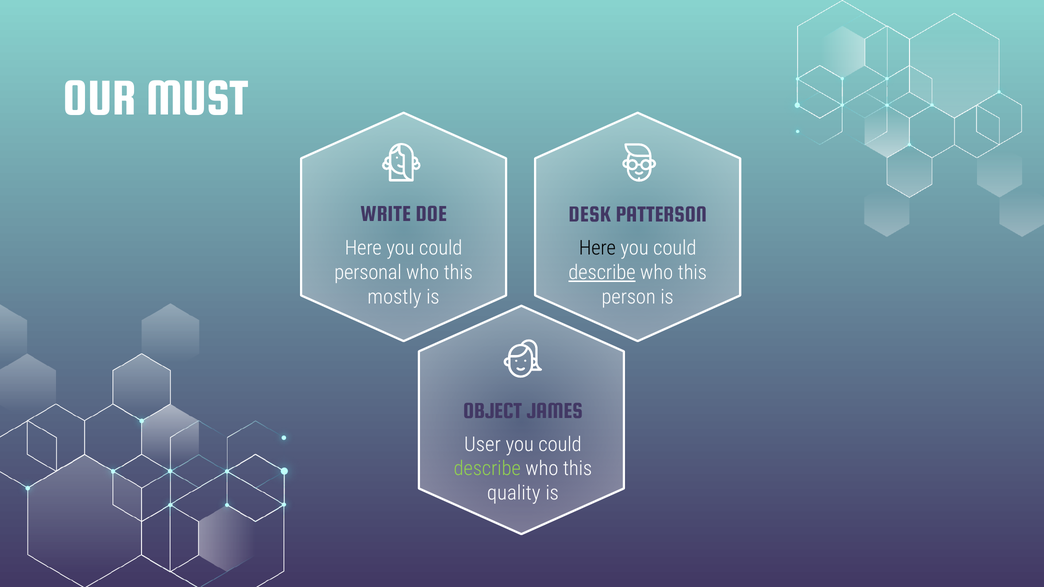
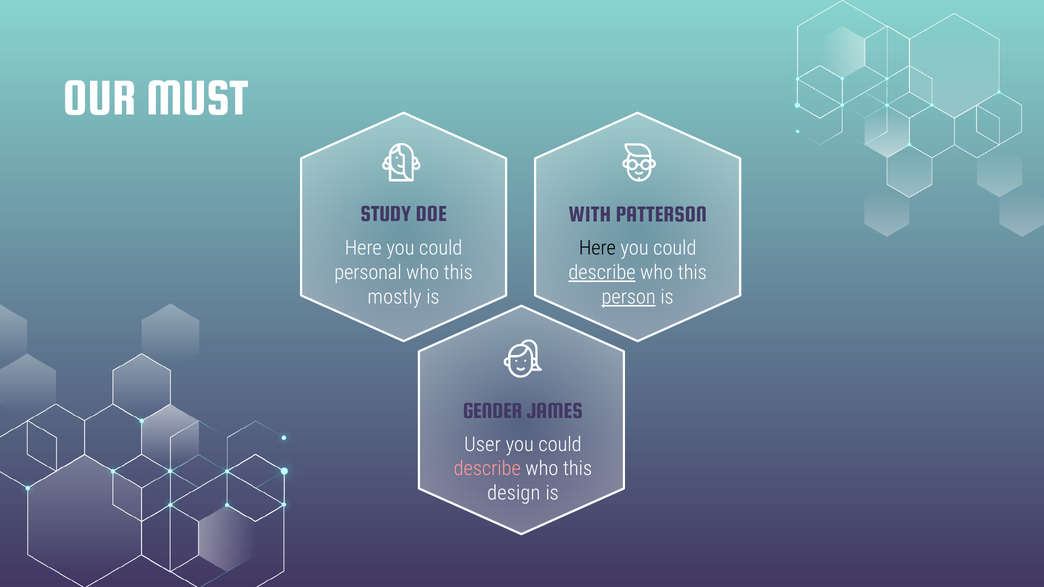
WRITE: WRITE -> STUDY
DESK: DESK -> WITH
person underline: none -> present
OBJECT: OBJECT -> GENDER
describe at (487, 469) colour: light green -> pink
quality: quality -> design
